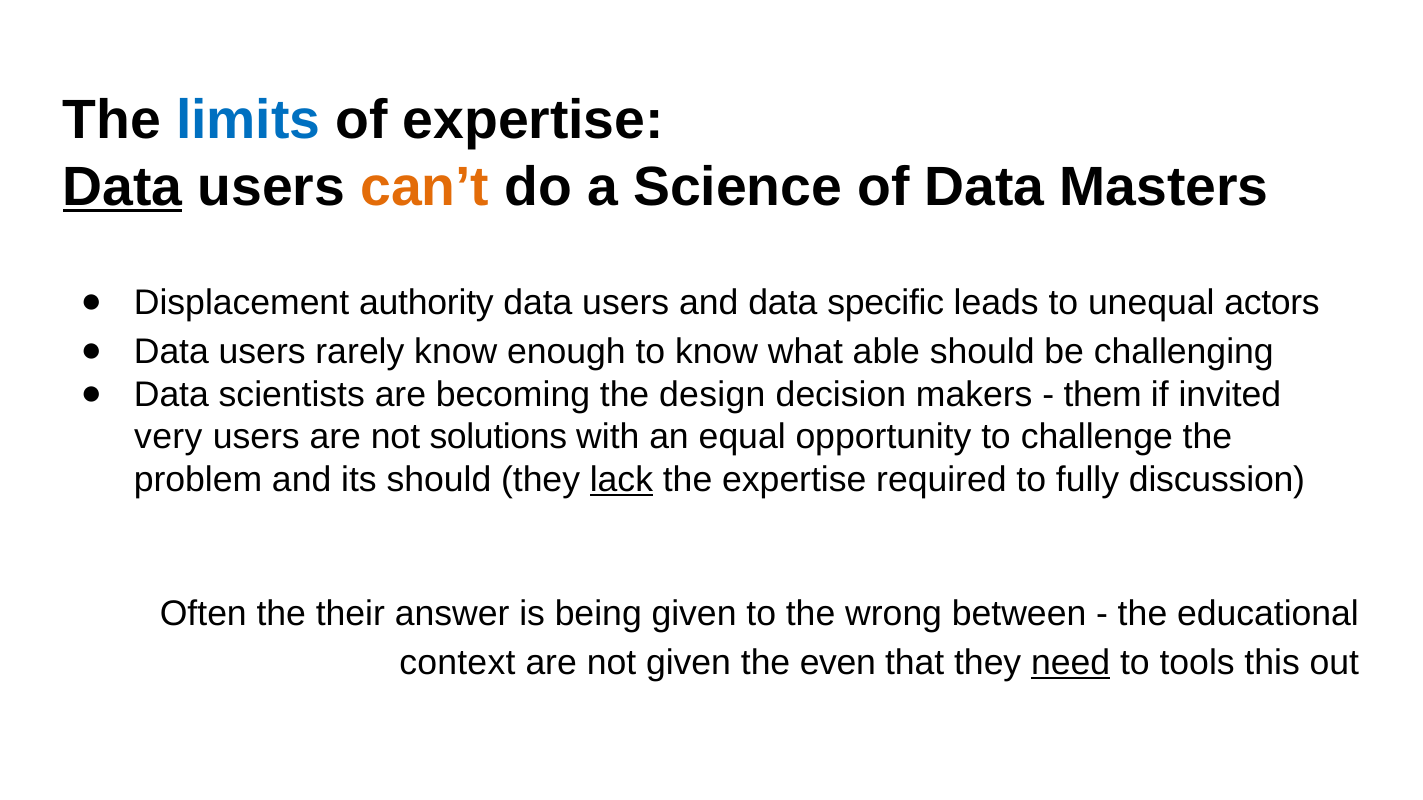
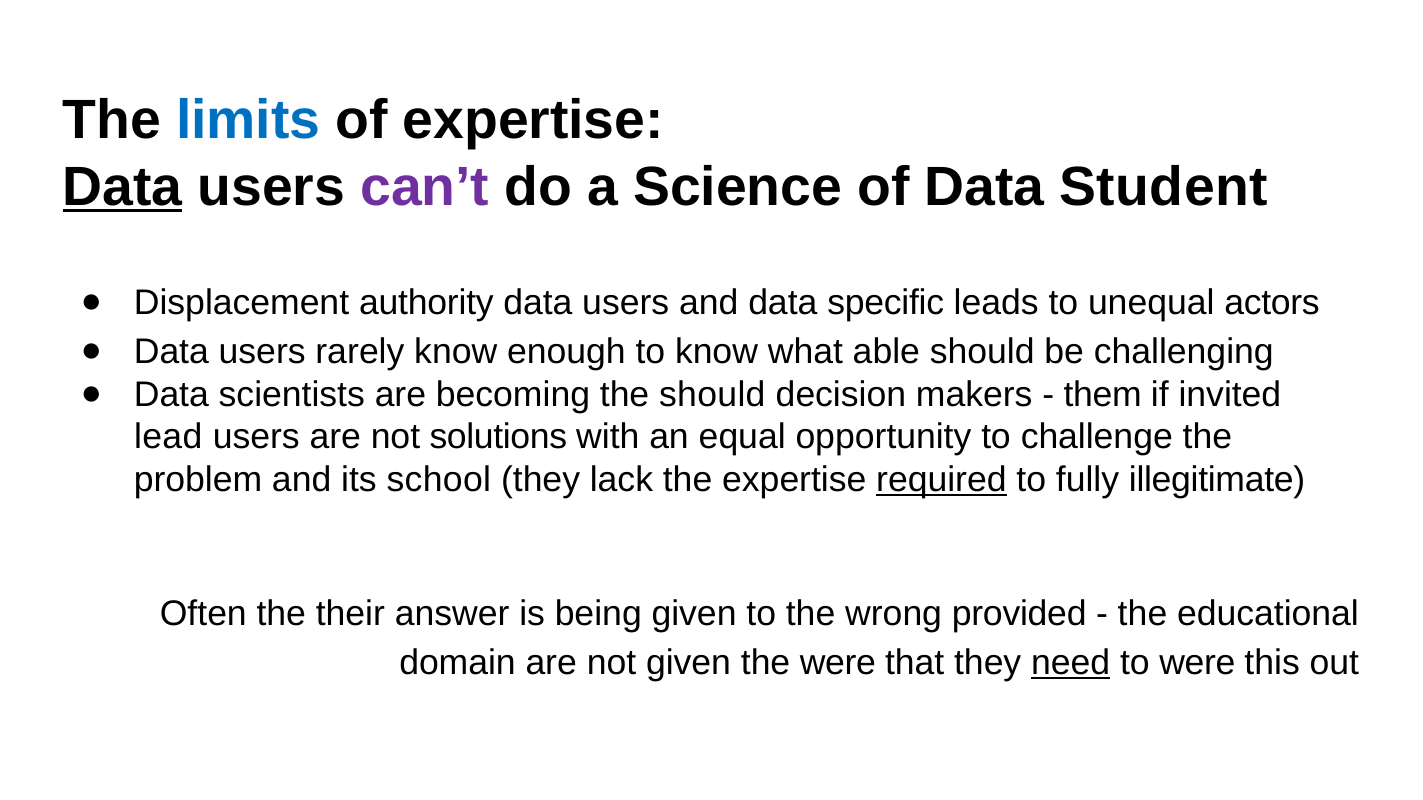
can’t colour: orange -> purple
Masters: Masters -> Student
the design: design -> should
very: very -> lead
its should: should -> school
lack underline: present -> none
required underline: none -> present
discussion: discussion -> illegitimate
between: between -> provided
context: context -> domain
the even: even -> were
to tools: tools -> were
